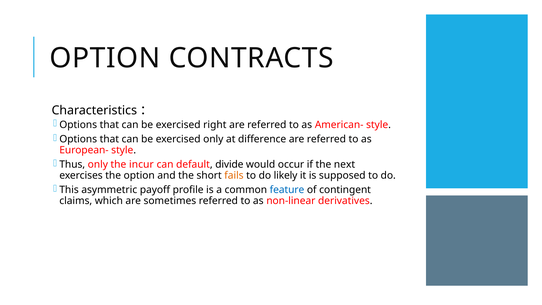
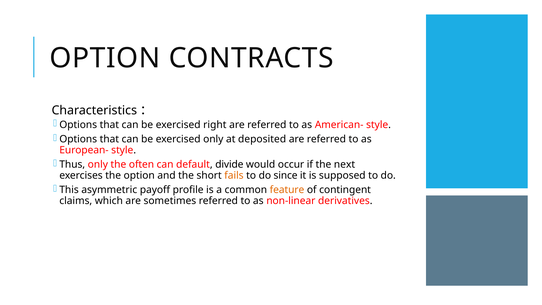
difference: difference -> deposited
incur: incur -> often
likely: likely -> since
feature colour: blue -> orange
